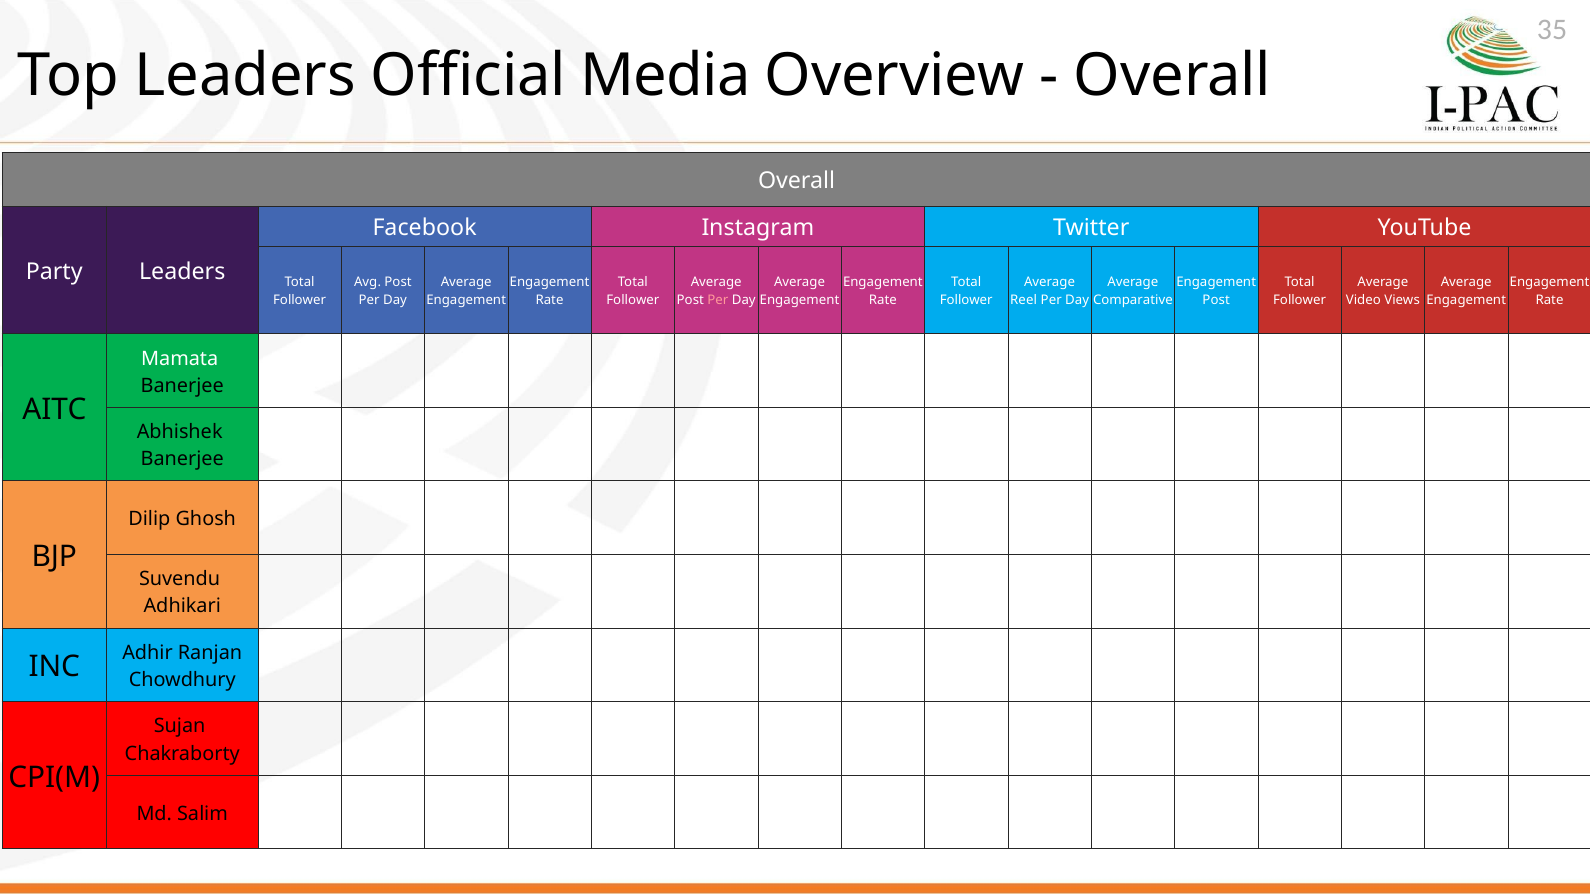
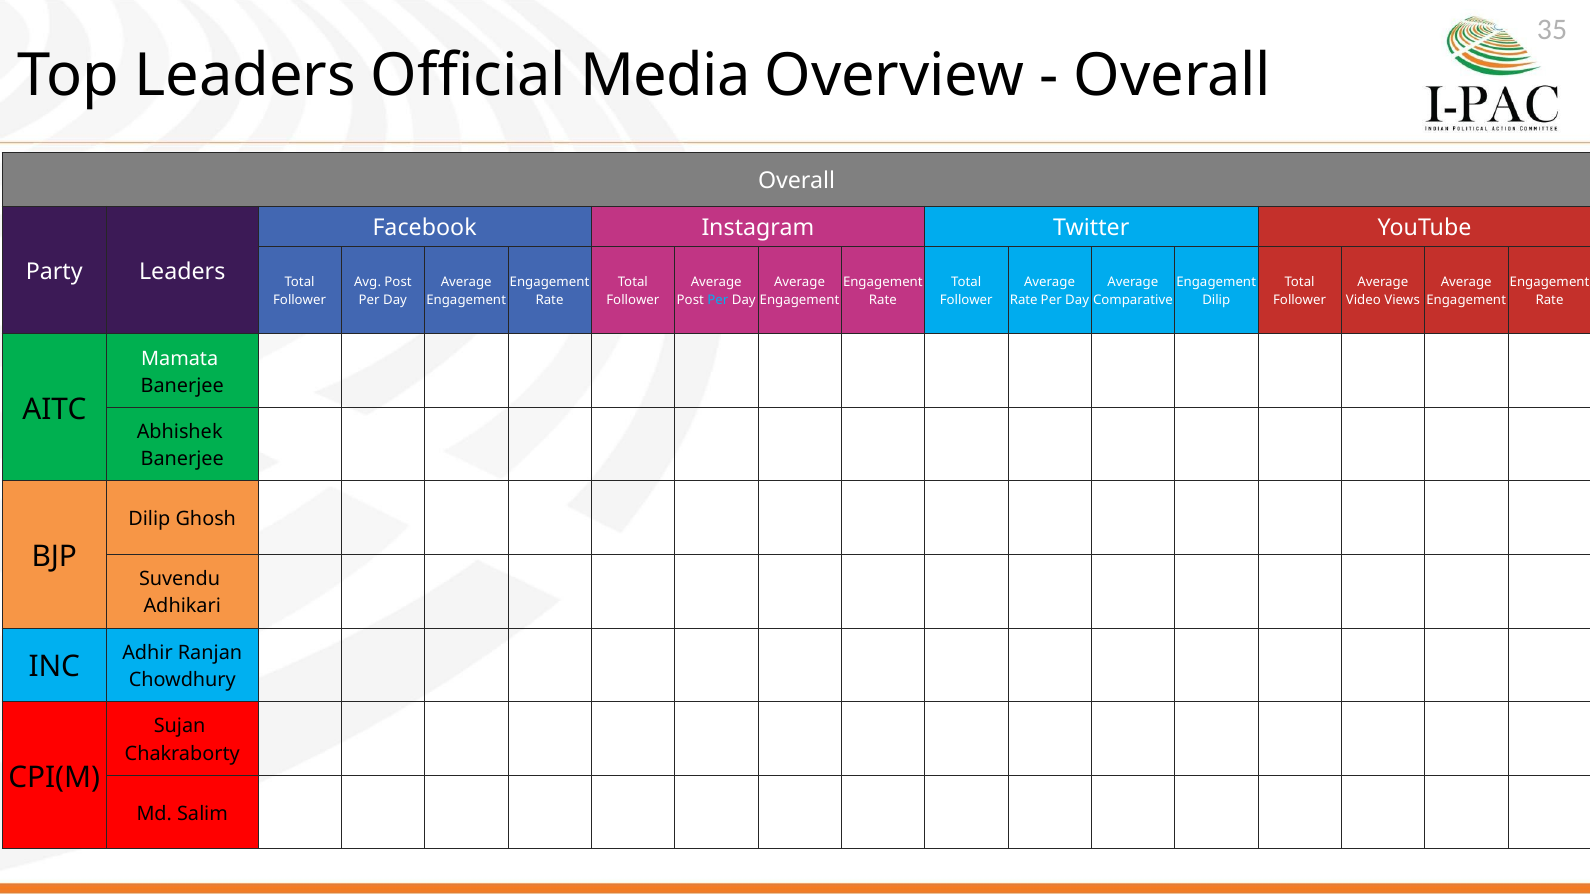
Per at (718, 301) colour: pink -> light blue
Reel at (1024, 301): Reel -> Rate
Post at (1216, 301): Post -> Dilip
